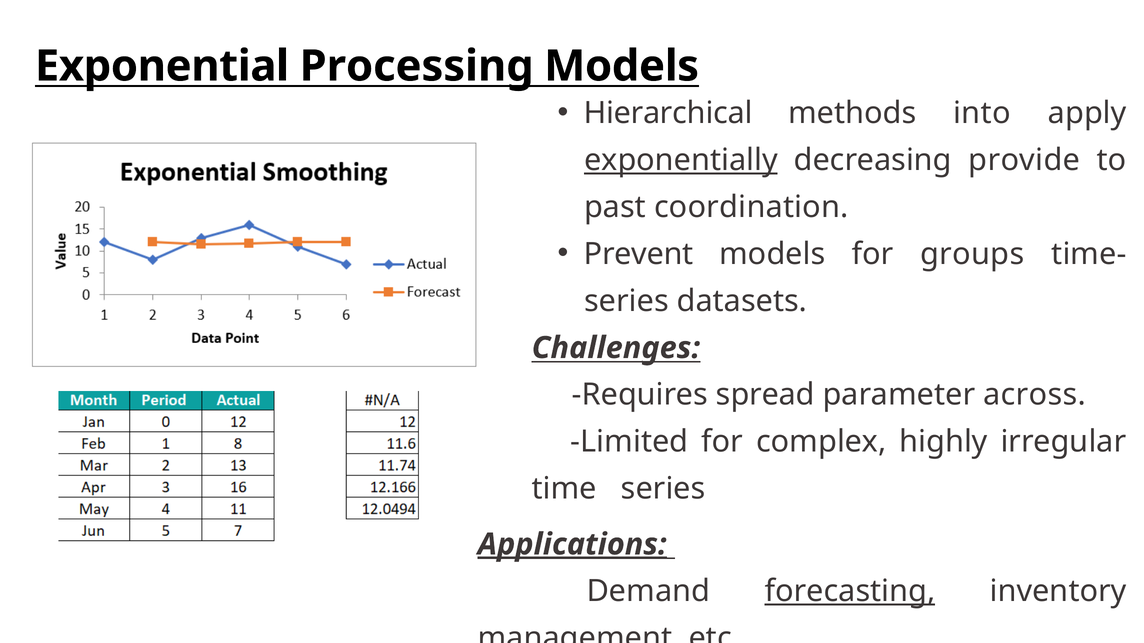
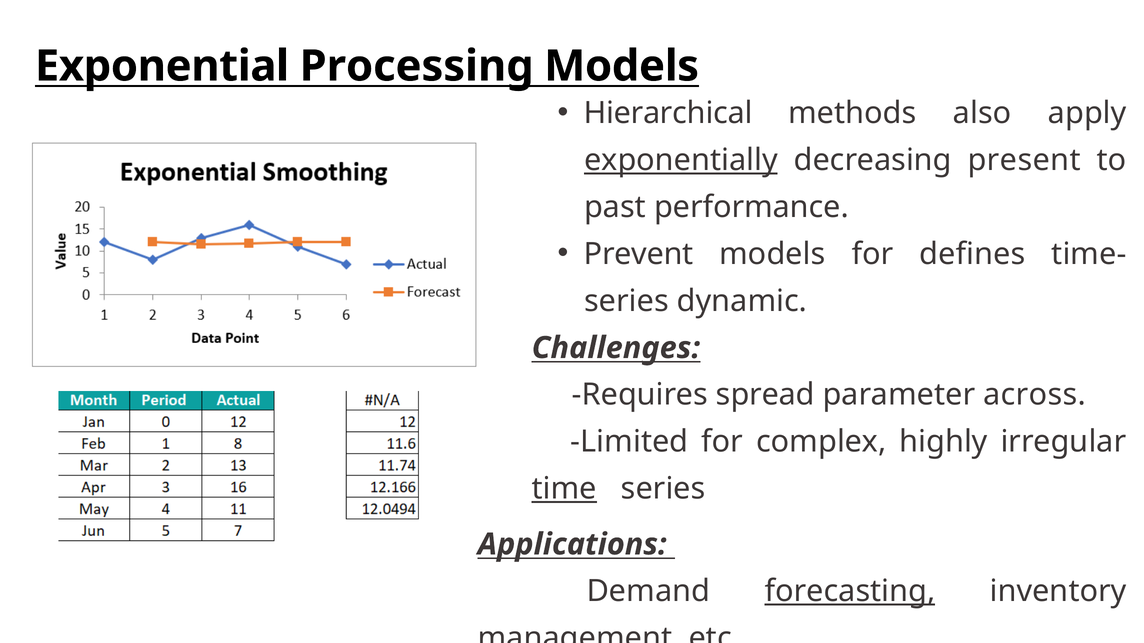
into: into -> also
provide: provide -> present
coordination: coordination -> performance
groups: groups -> defines
datasets: datasets -> dynamic
time underline: none -> present
Applications underline: present -> none
